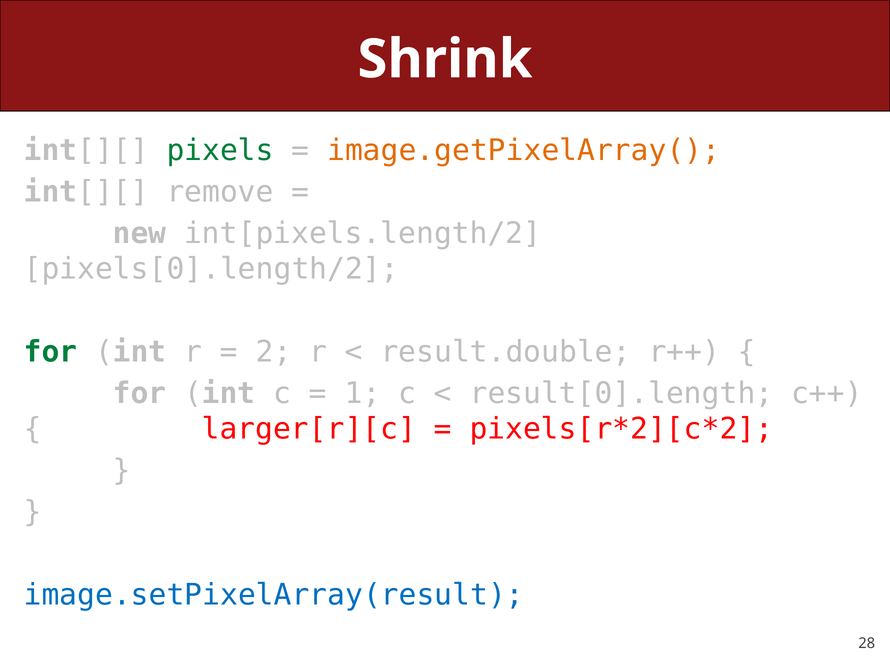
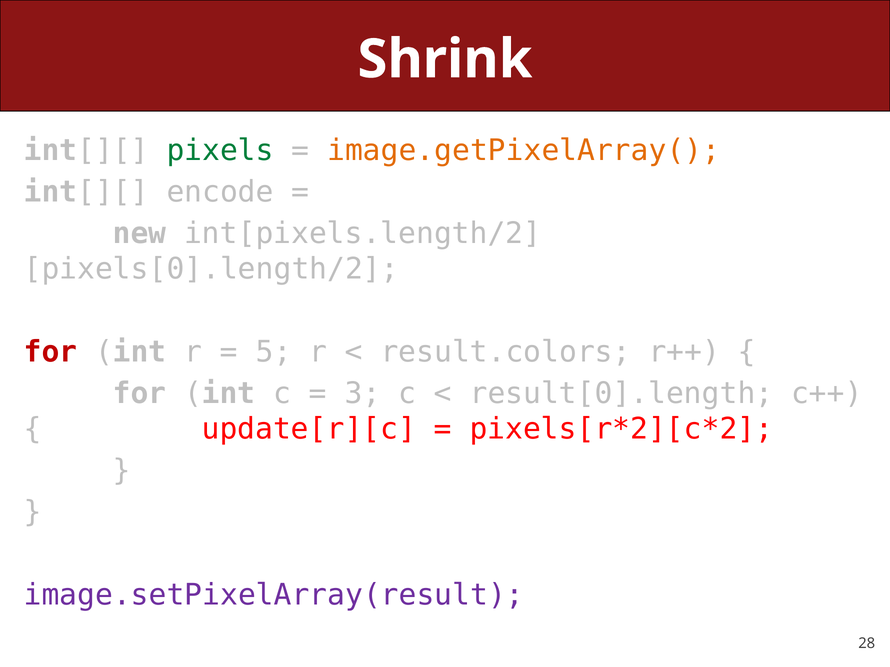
remove: remove -> encode
for at (50, 352) colour: green -> red
2: 2 -> 5
result.double: result.double -> result.colors
1: 1 -> 3
larger[r][c: larger[r][c -> update[r][c
image.setPixelArray(result colour: blue -> purple
